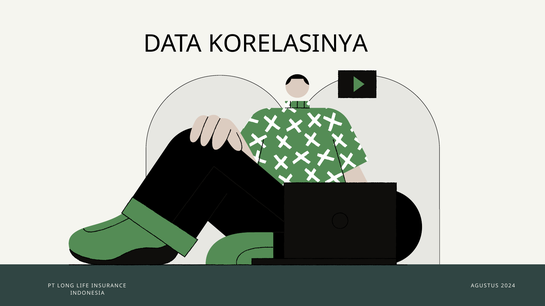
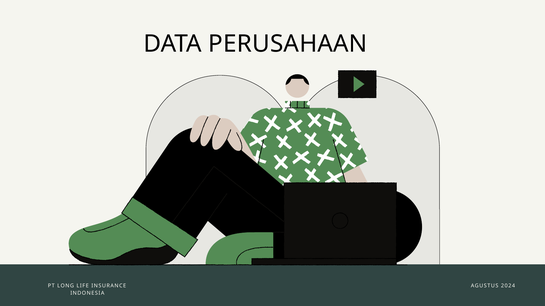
KORELASINYA: KORELASINYA -> PERUSAHAAN
